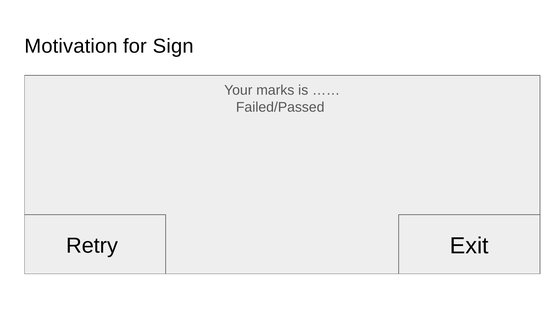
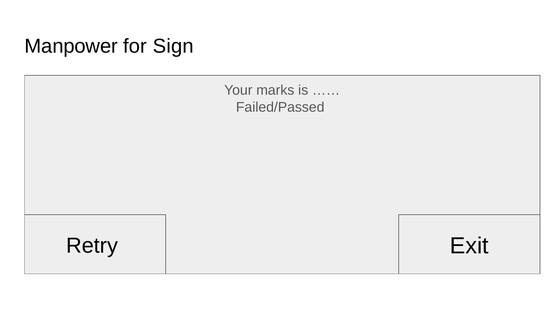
Motivation: Motivation -> Manpower
